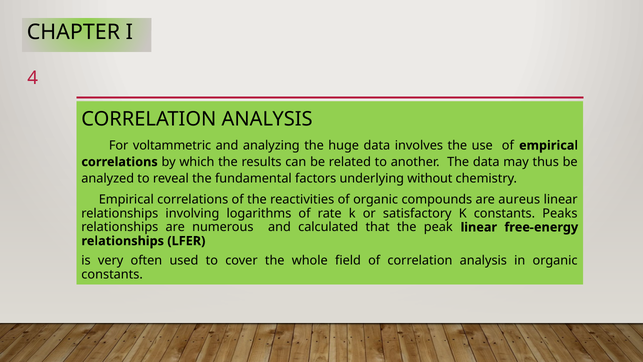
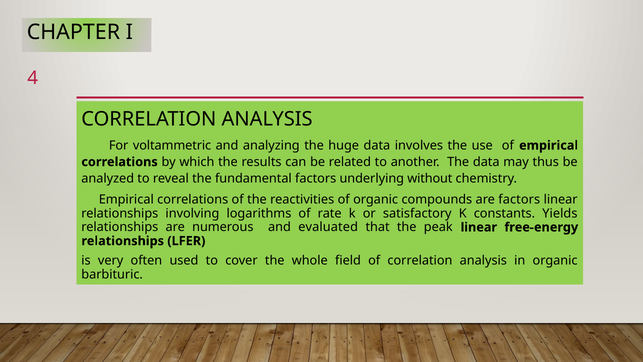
are aureus: aureus -> factors
Peaks: Peaks -> Yields
calculated: calculated -> evaluated
constants at (112, 274): constants -> barbituric
